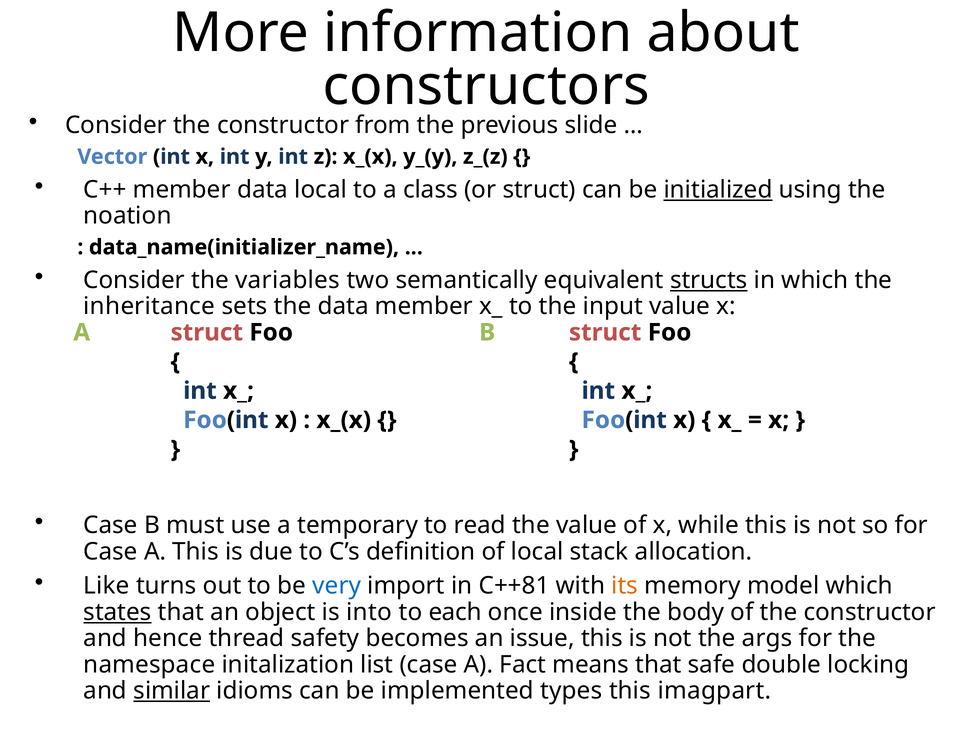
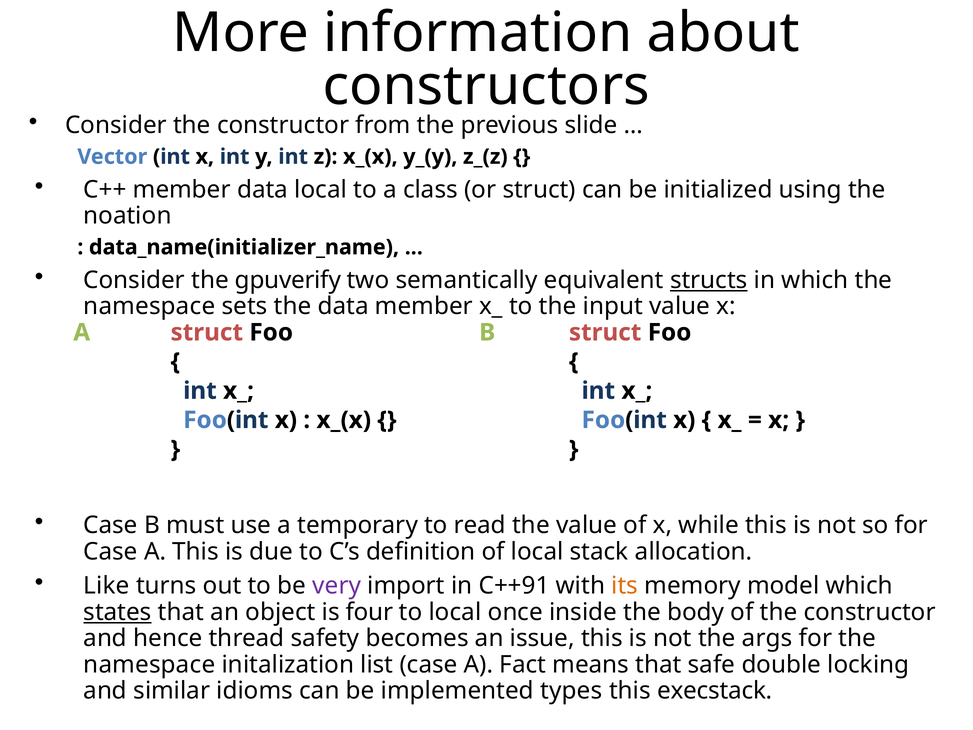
initialized underline: present -> none
variables: variables -> gpuverify
inheritance at (149, 306): inheritance -> namespace
very colour: blue -> purple
C++81: C++81 -> C++91
into: into -> four
to each: each -> local
similar underline: present -> none
imagpart: imagpart -> execstack
